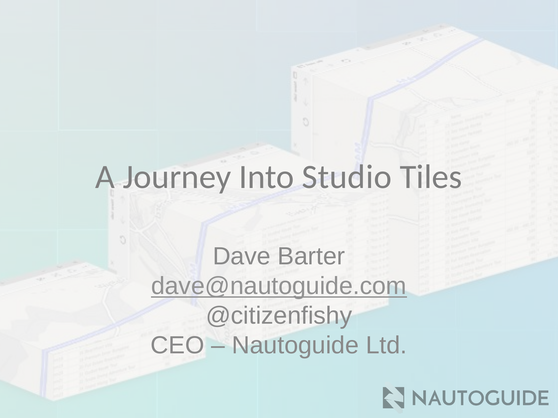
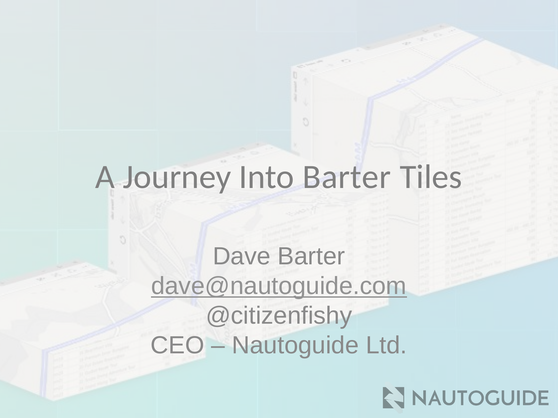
Into Studio: Studio -> Barter
